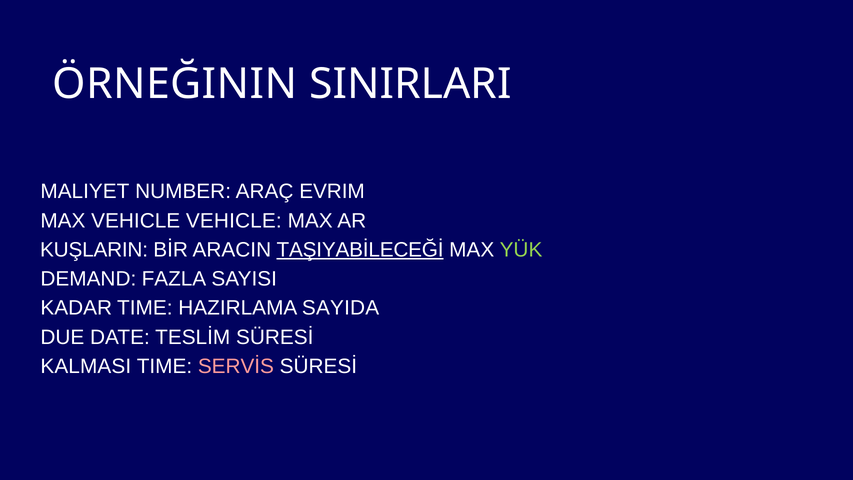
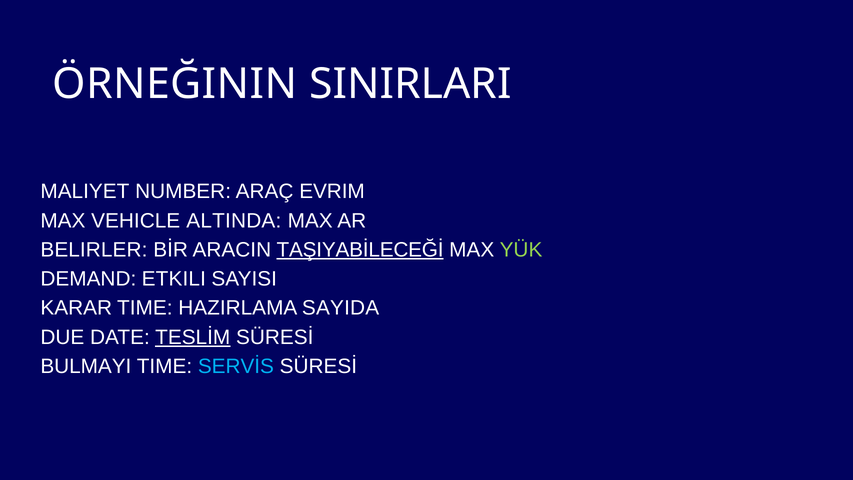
VEHICLE VEHICLE: VEHICLE -> ALTINDA
KUŞLARIN: KUŞLARIN -> BELIRLER
FAZLA: FAZLA -> ETKILI
KADAR: KADAR -> KARAR
TESLİM underline: none -> present
KALMASI: KALMASI -> BULMAYI
SERVİS colour: pink -> light blue
